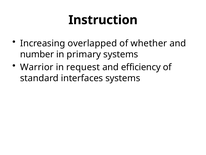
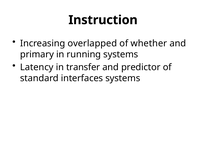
number: number -> primary
primary: primary -> running
Warrior: Warrior -> Latency
request: request -> transfer
efficiency: efficiency -> predictor
